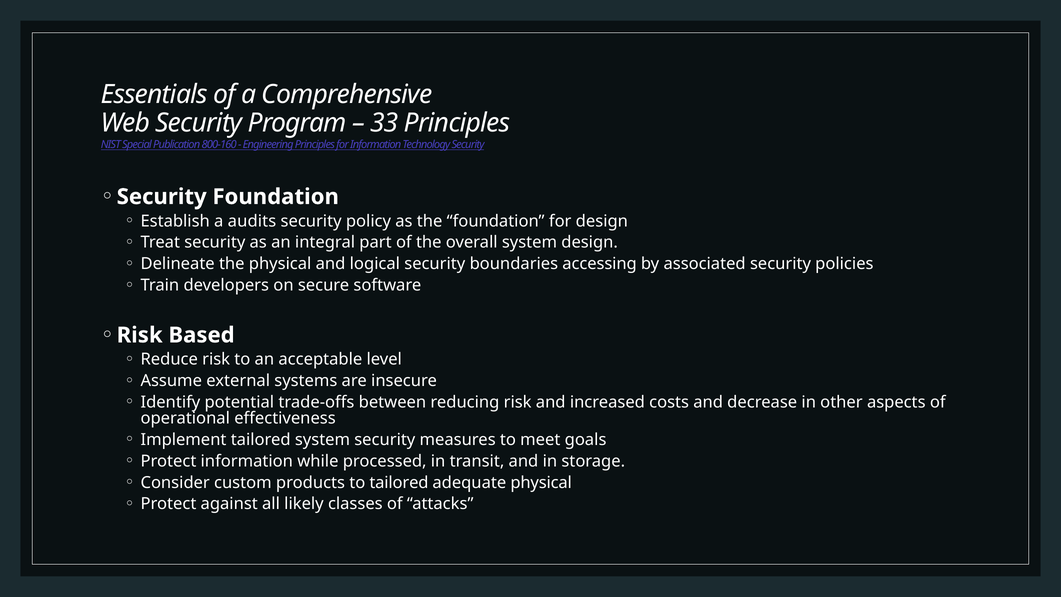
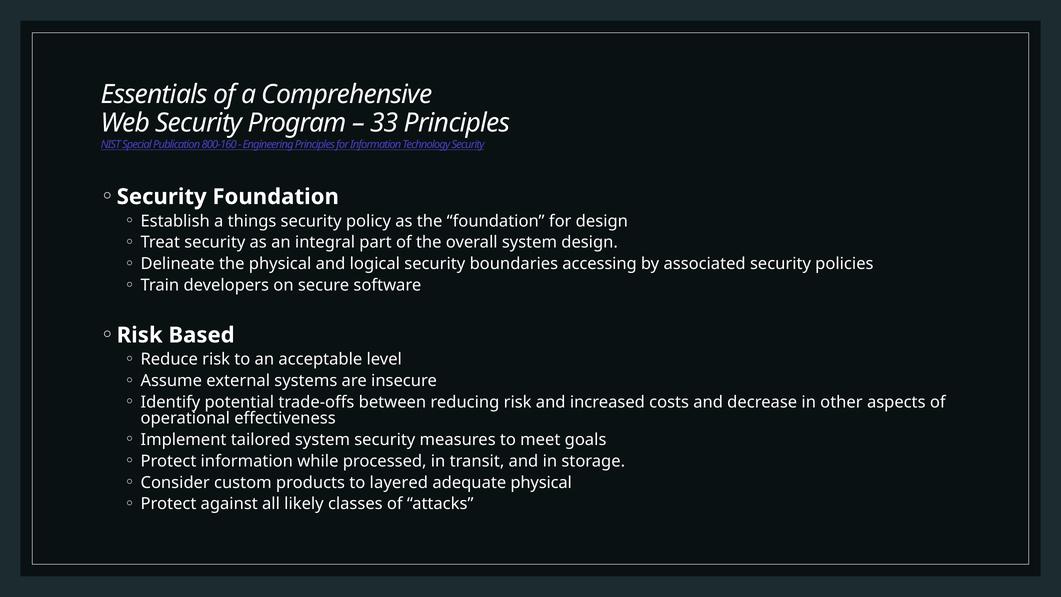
audits: audits -> things
to tailored: tailored -> layered
